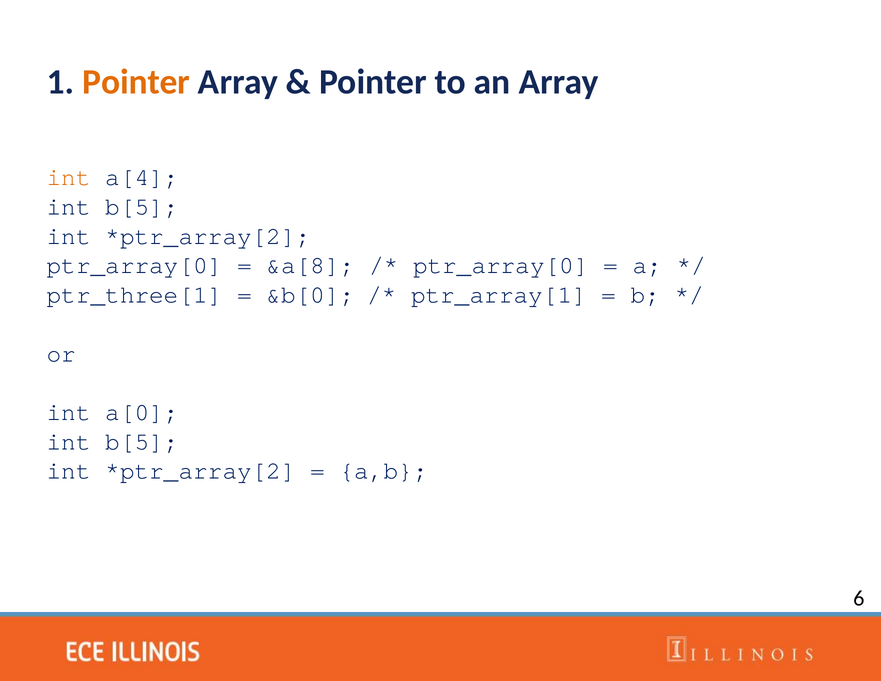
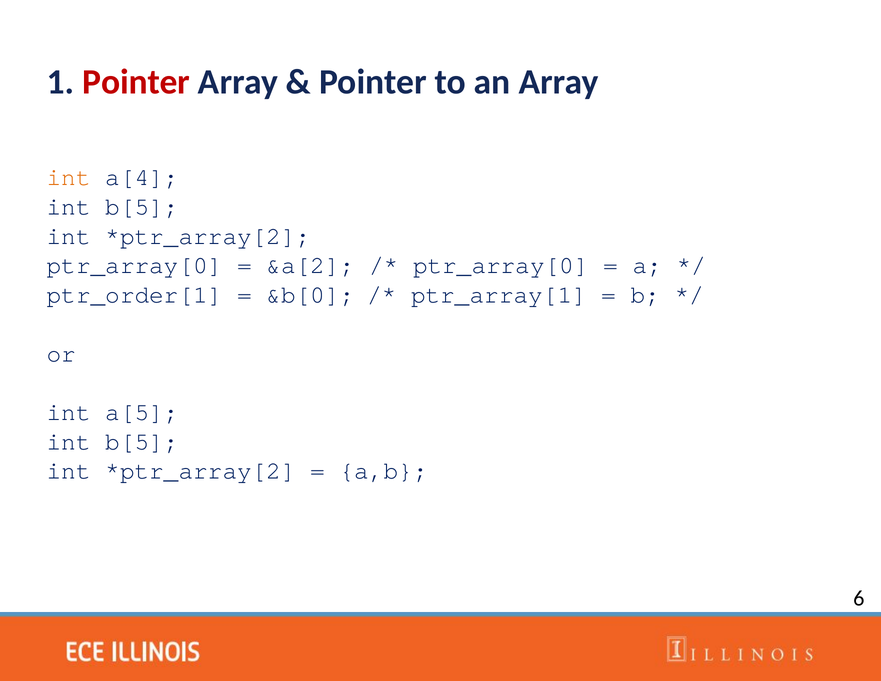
Pointer at (136, 82) colour: orange -> red
&a[8: &a[8 -> &a[2
ptr_three[1: ptr_three[1 -> ptr_order[1
a[0: a[0 -> a[5
